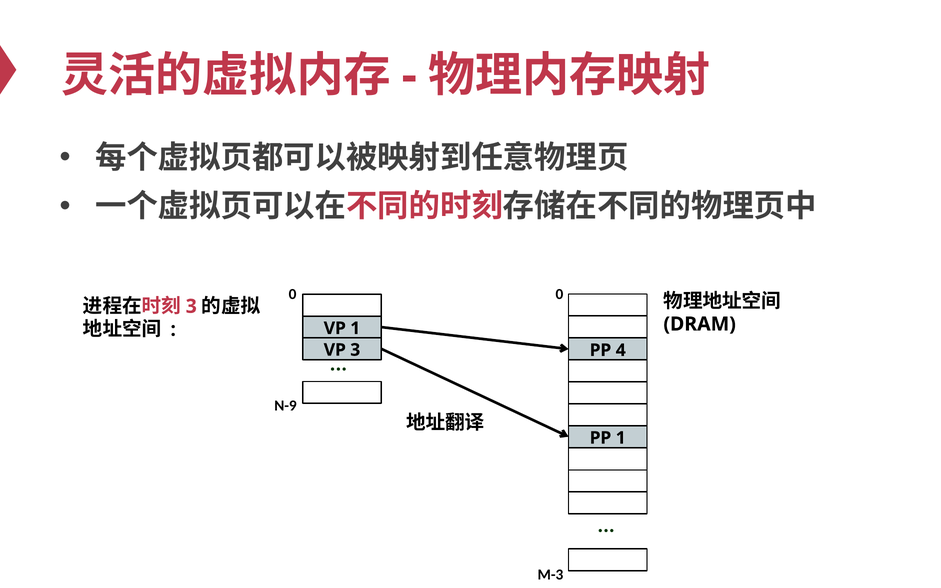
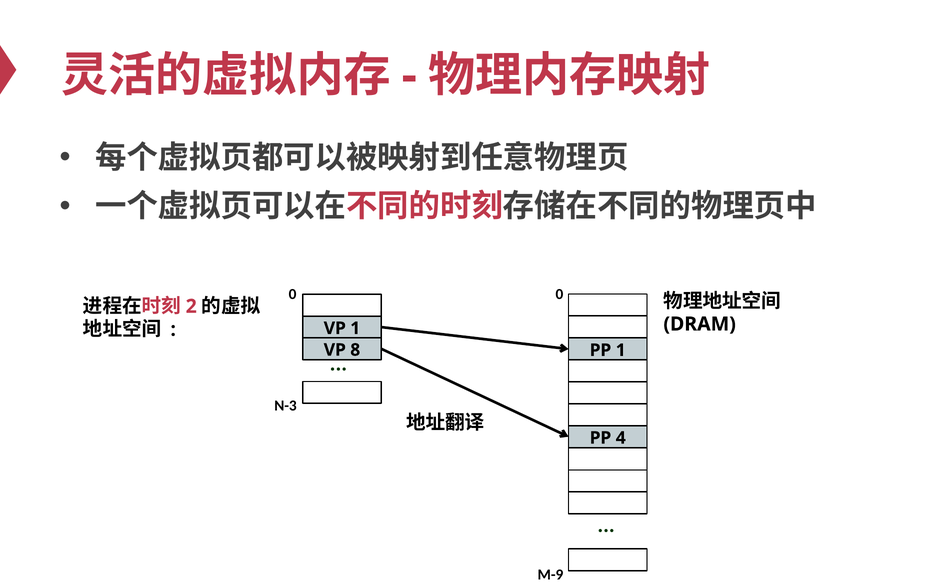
3 at (191, 306): 3 -> 2
3 at (355, 350): 3 -> 8
PP 4: 4 -> 1
N-9: N-9 -> N-3
PP 1: 1 -> 4
M-3: M-3 -> M-9
